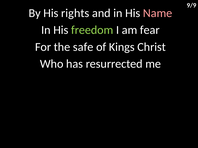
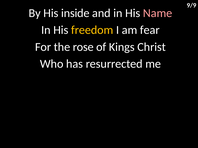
rights: rights -> inside
freedom colour: light green -> yellow
safe: safe -> rose
